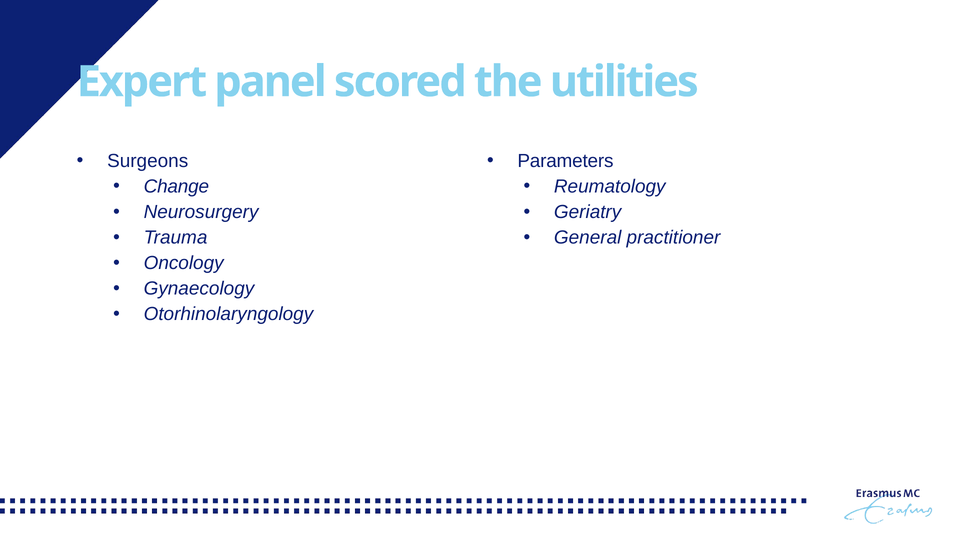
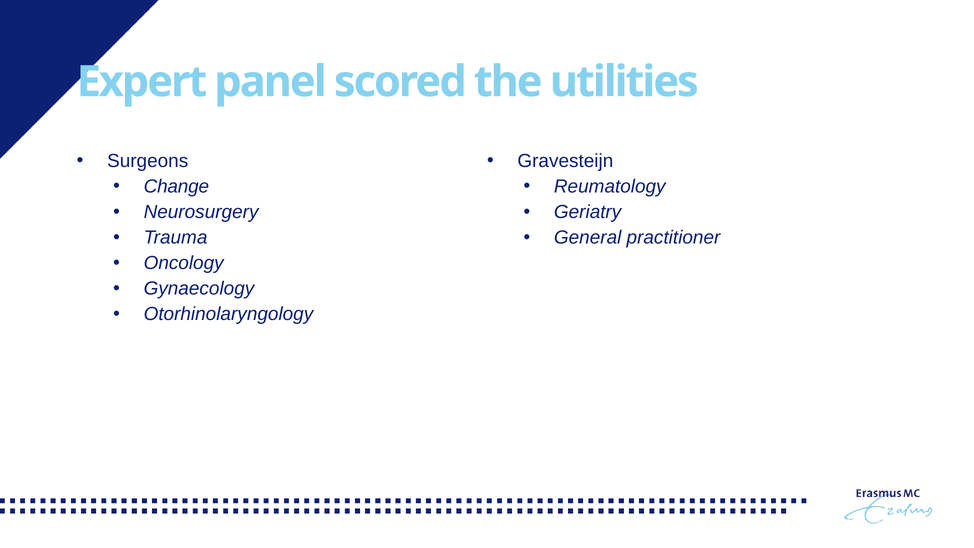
Parameters: Parameters -> Gravesteijn
